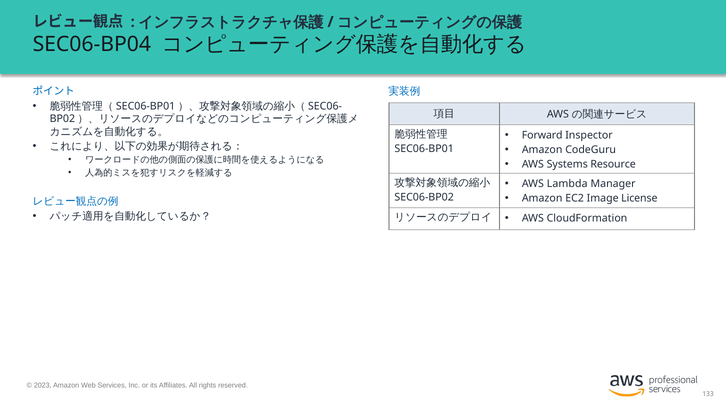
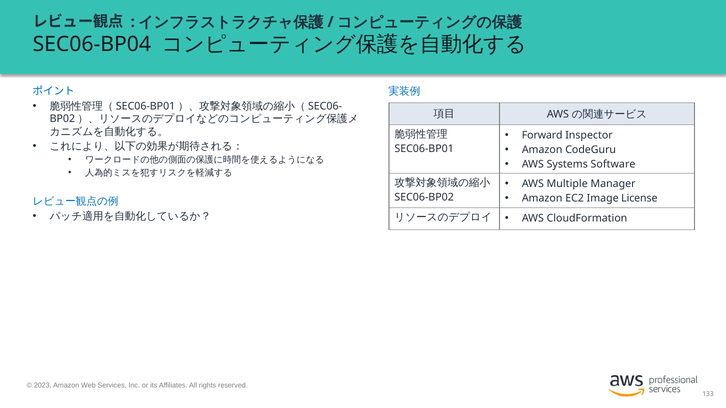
Resource: Resource -> Software
Lambda: Lambda -> Multiple
